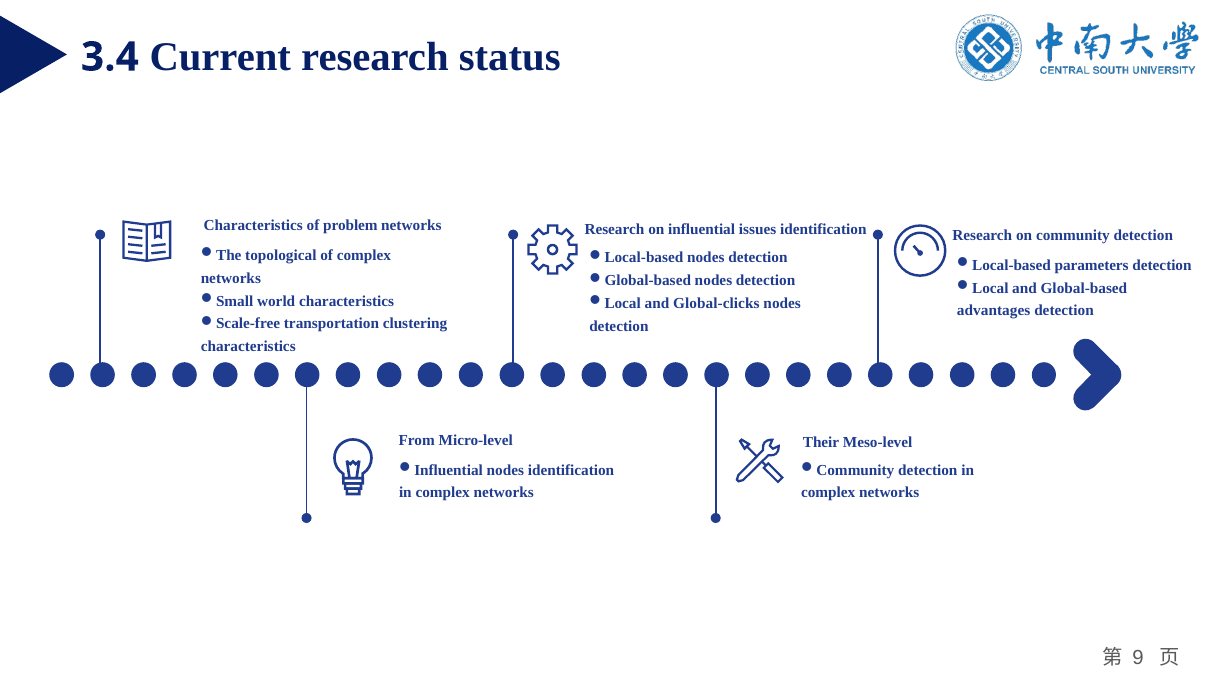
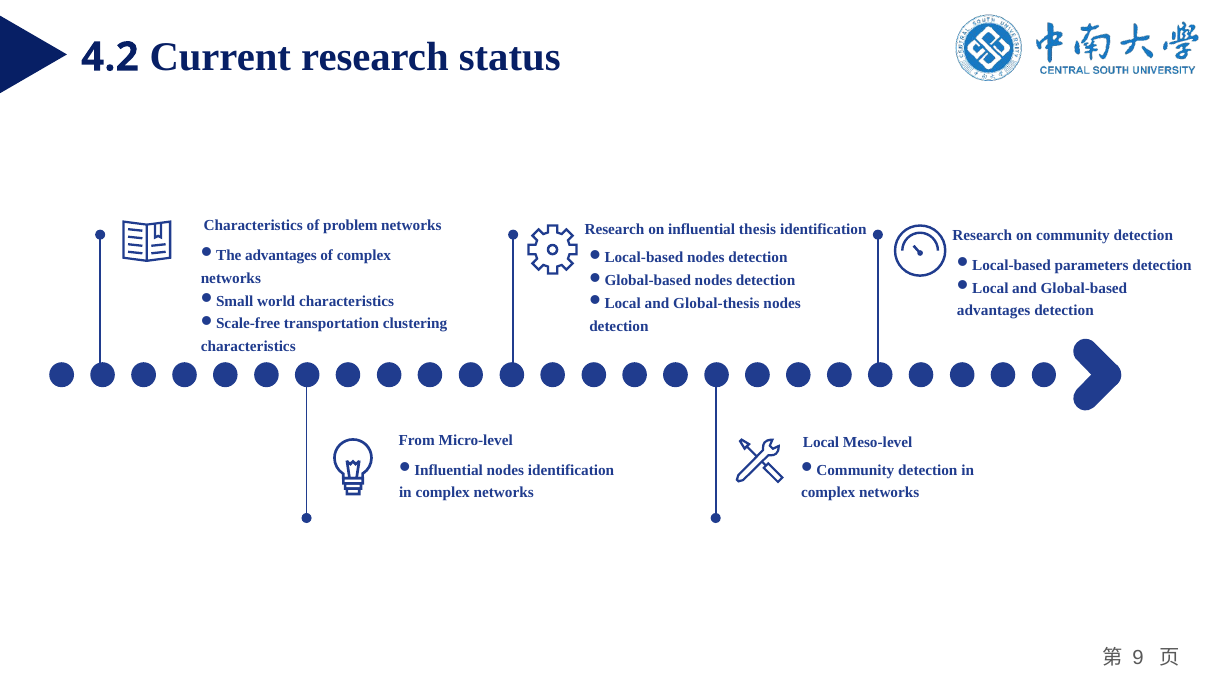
3.4: 3.4 -> 4.2
issues: issues -> thesis
topological at (281, 255): topological -> advantages
Global-clicks: Global-clicks -> Global-thesis
Their: Their -> Local
